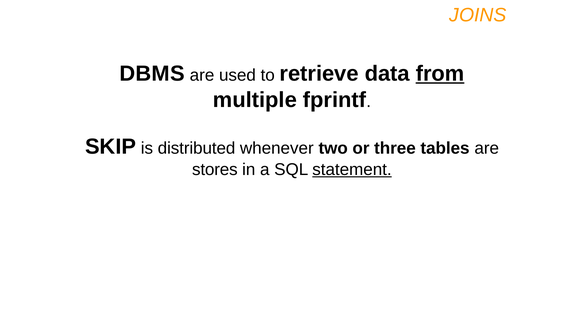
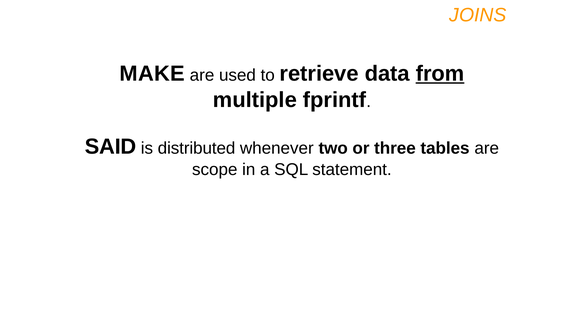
DBMS: DBMS -> MAKE
SKIP: SKIP -> SAID
stores: stores -> scope
statement underline: present -> none
